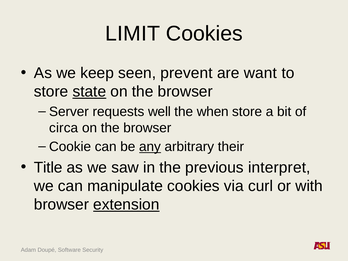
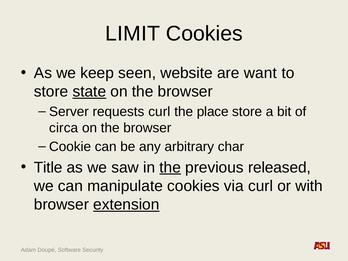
prevent: prevent -> website
requests well: well -> curl
when: when -> place
any underline: present -> none
their: their -> char
the at (170, 167) underline: none -> present
interpret: interpret -> released
